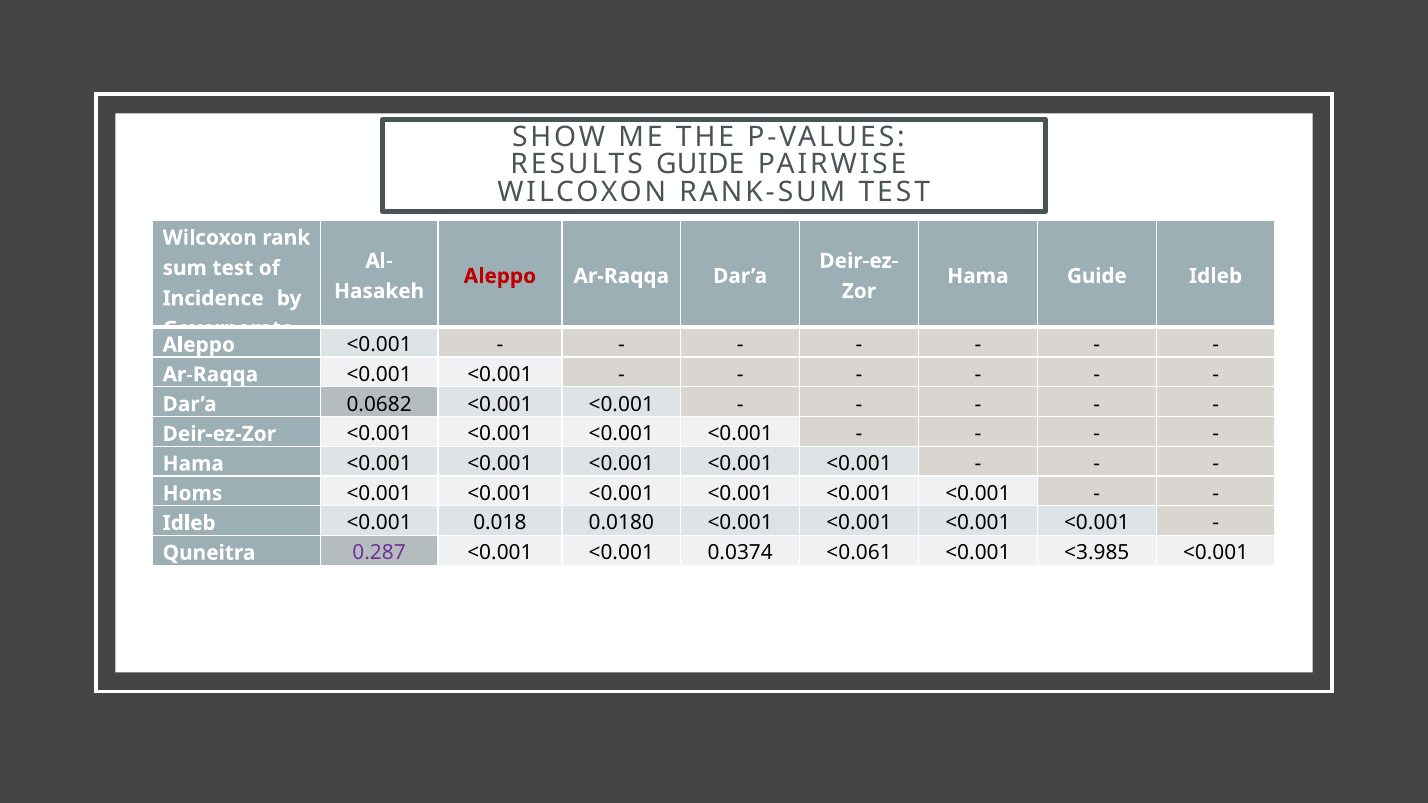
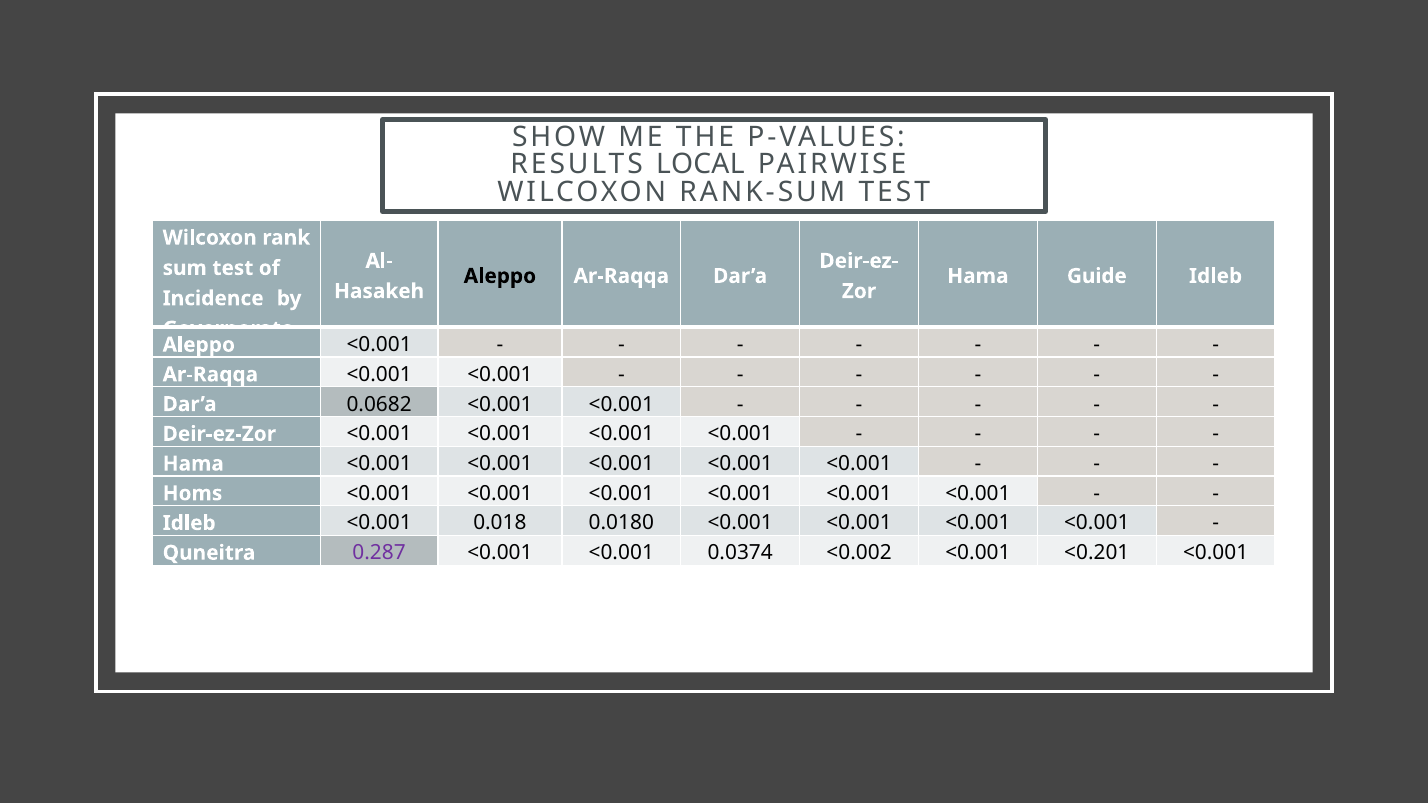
RESULTS GUIDE: GUIDE -> LOCAL
Aleppo at (500, 276) colour: red -> black
<0.061: <0.061 -> <0.002
<3.985: <3.985 -> <0.201
